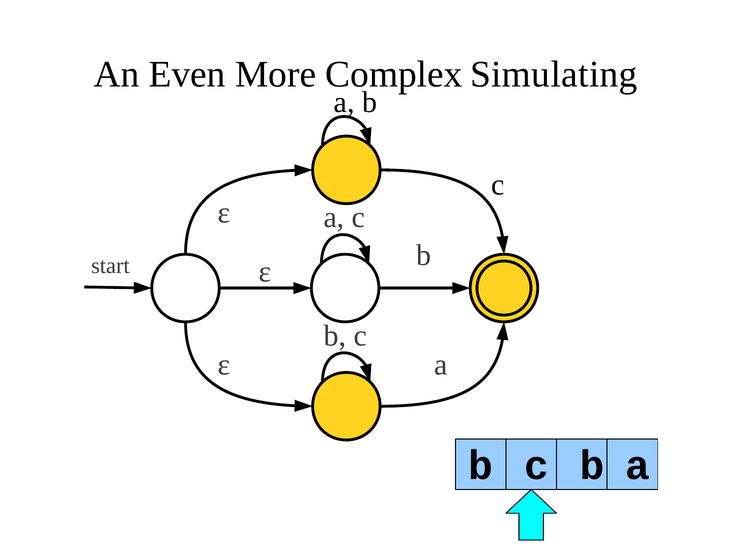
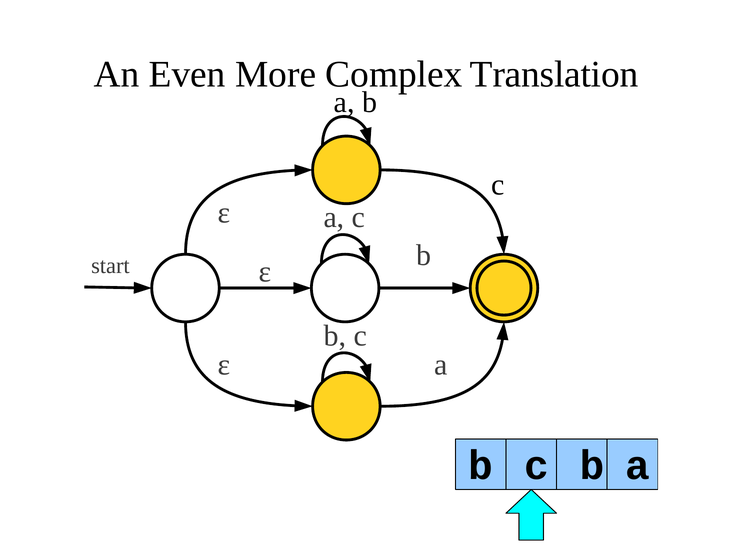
Simulating: Simulating -> Translation
